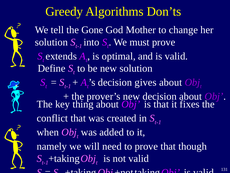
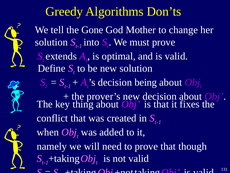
gives: gives -> being
